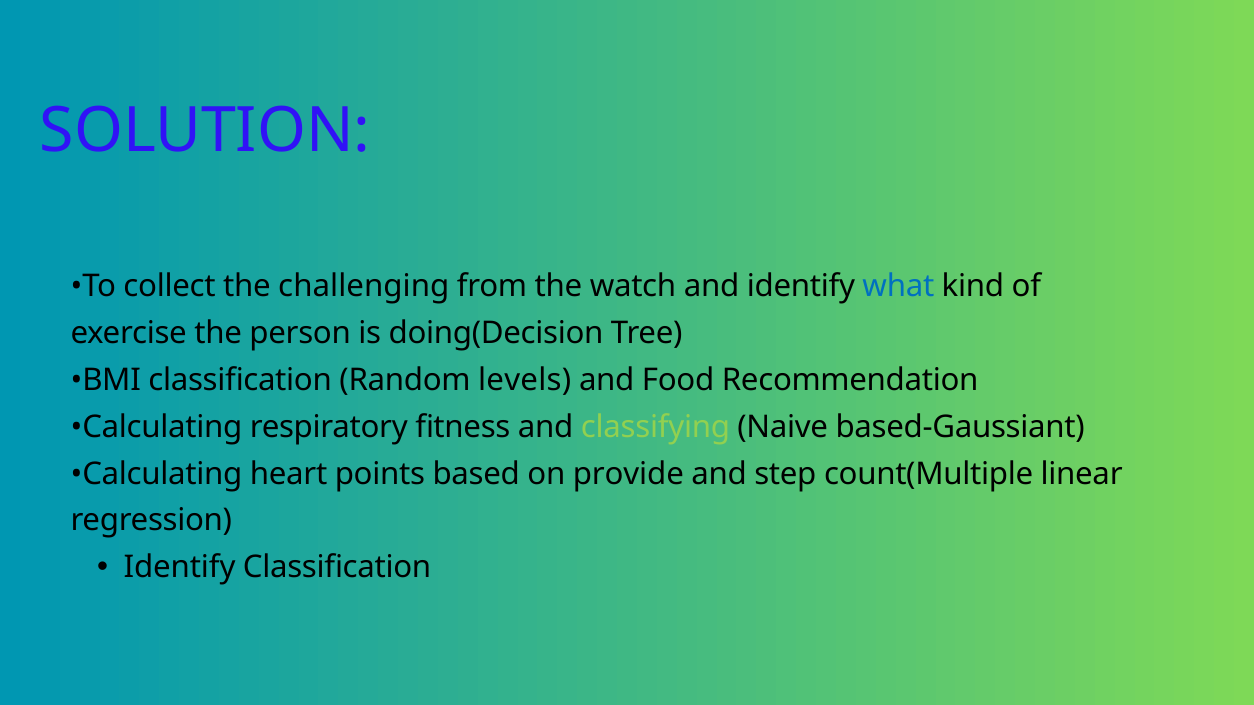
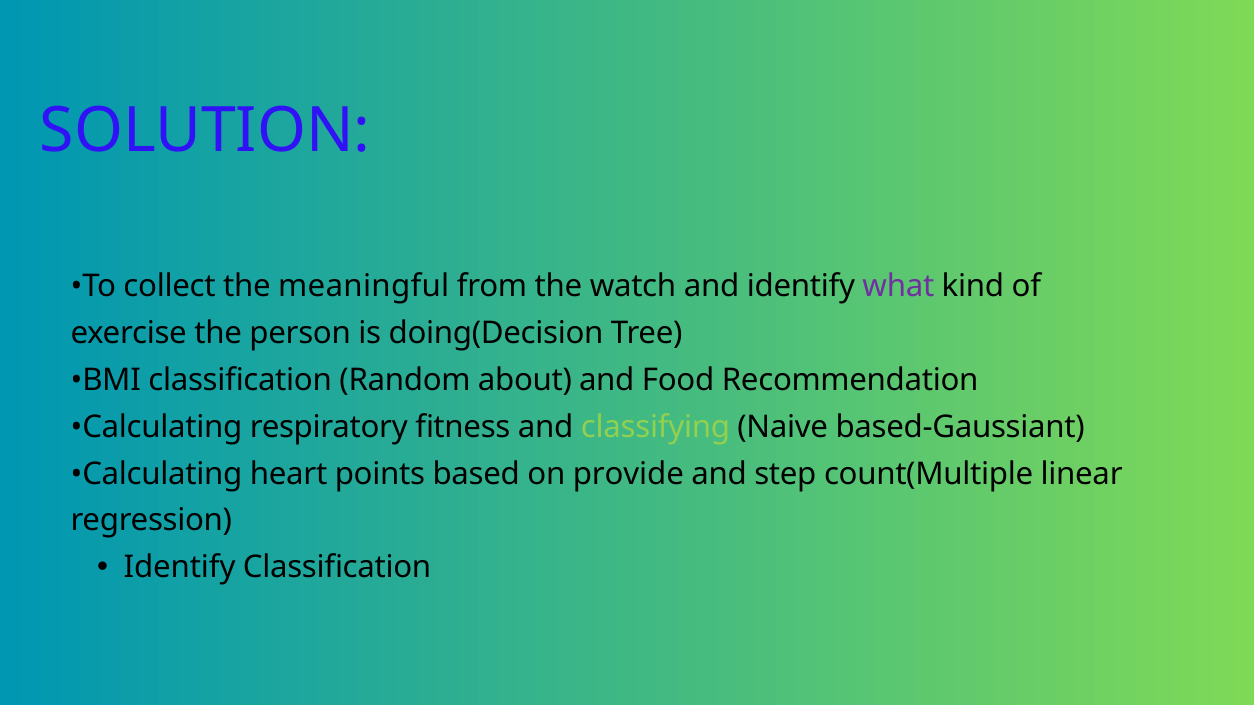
challenging: challenging -> meaningful
what colour: blue -> purple
levels: levels -> about
